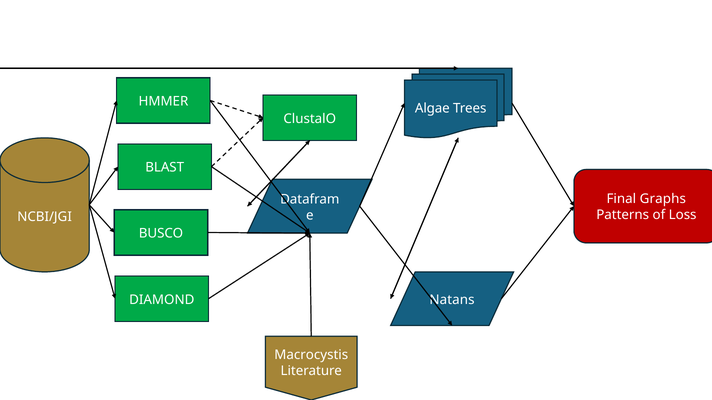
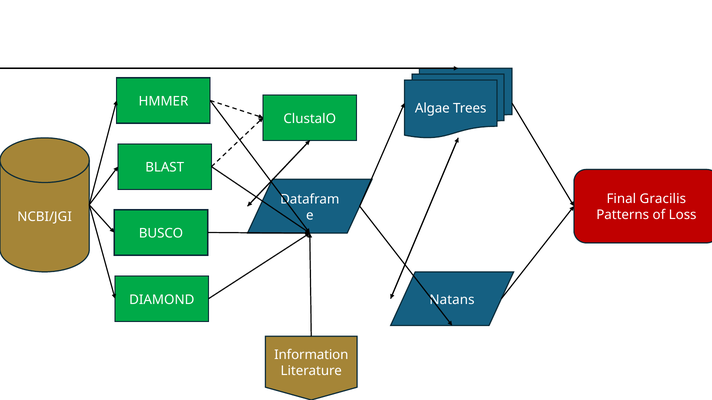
Graphs: Graphs -> Gracilis
Macrocystis: Macrocystis -> Information
